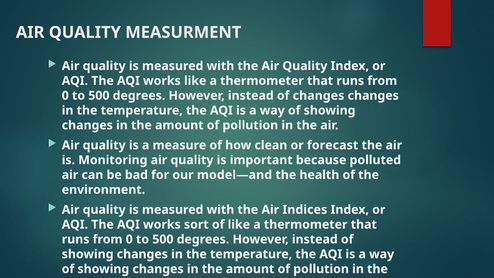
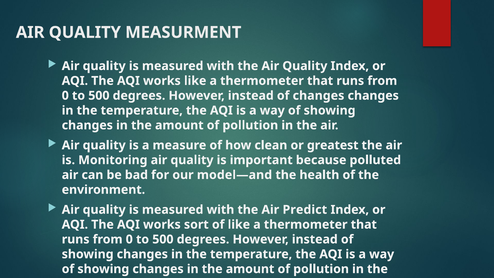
forecast: forecast -> greatest
Indices: Indices -> Predict
